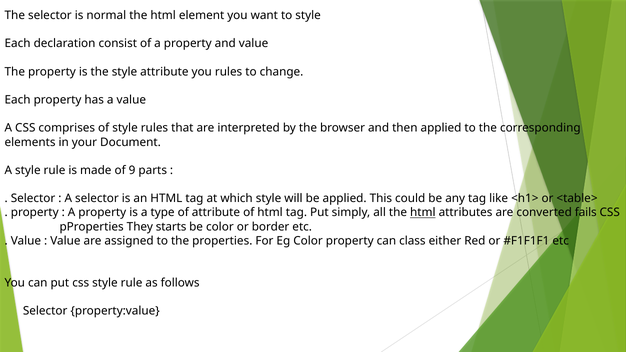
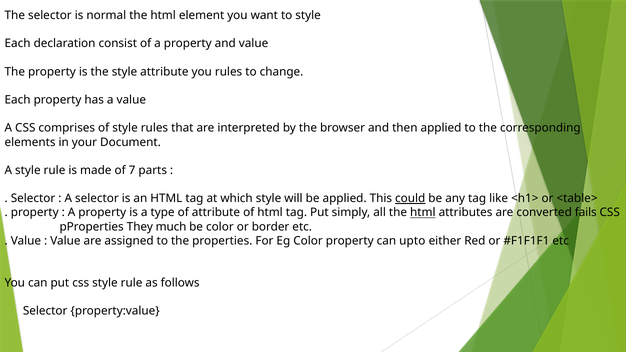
9: 9 -> 7
could underline: none -> present
starts: starts -> much
class: class -> upto
